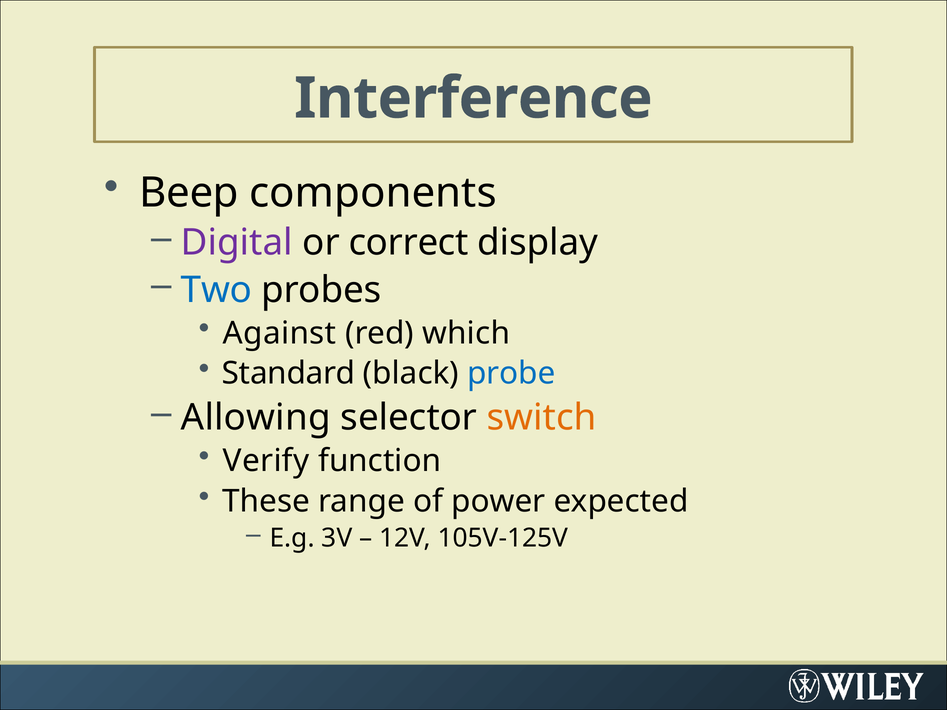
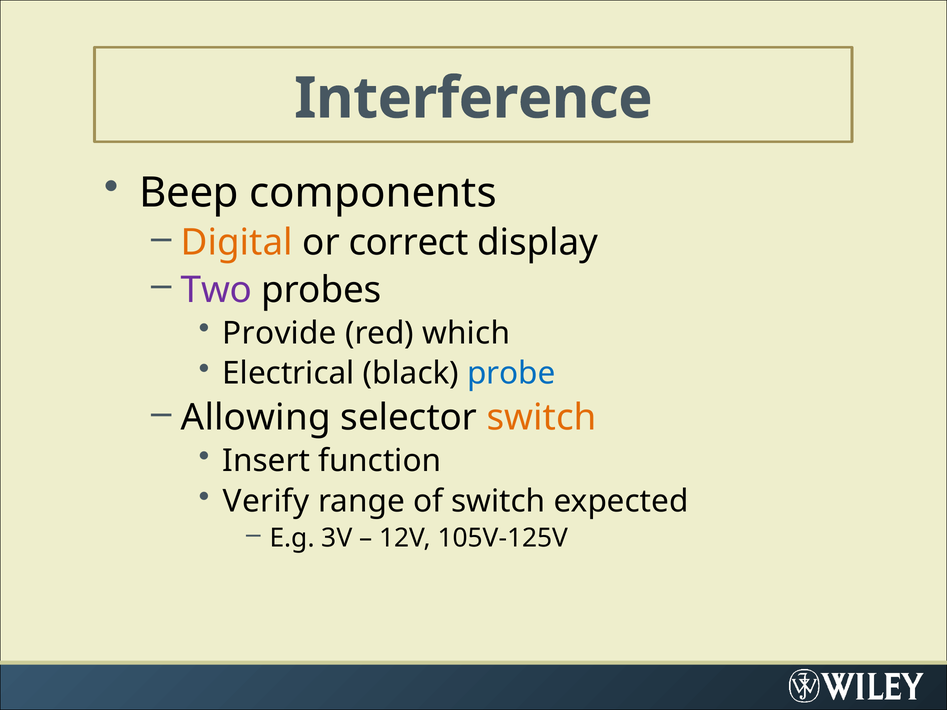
Digital colour: purple -> orange
Two colour: blue -> purple
Against: Against -> Provide
Standard: Standard -> Electrical
Verify: Verify -> Insert
These: These -> Verify
of power: power -> switch
